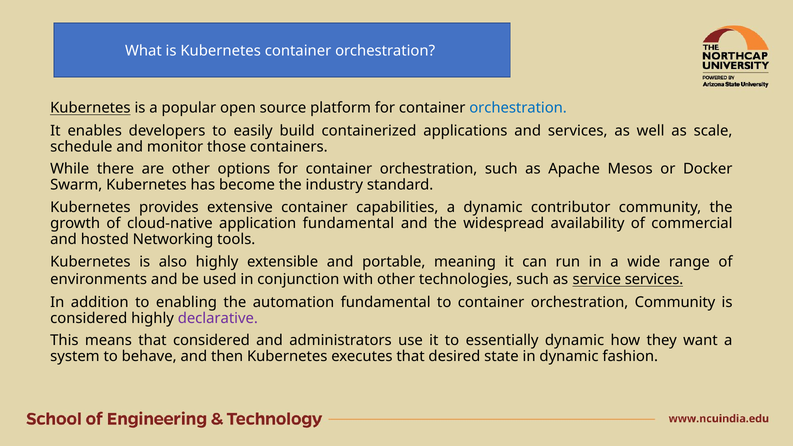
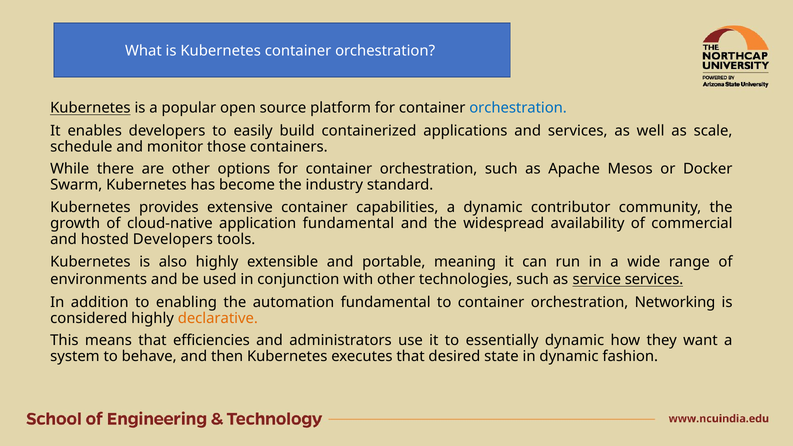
hosted Networking: Networking -> Developers
orchestration Community: Community -> Networking
declarative colour: purple -> orange
that considered: considered -> efficiencies
